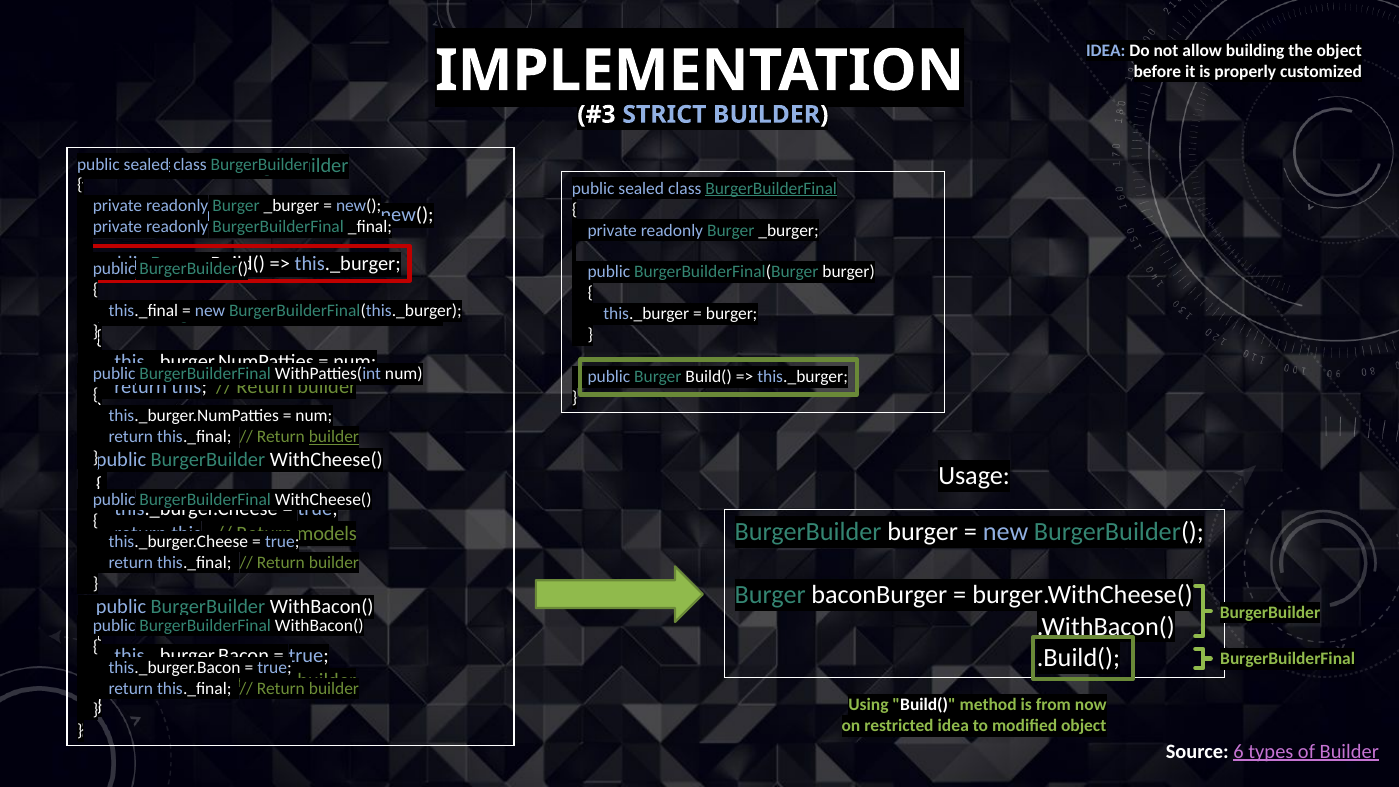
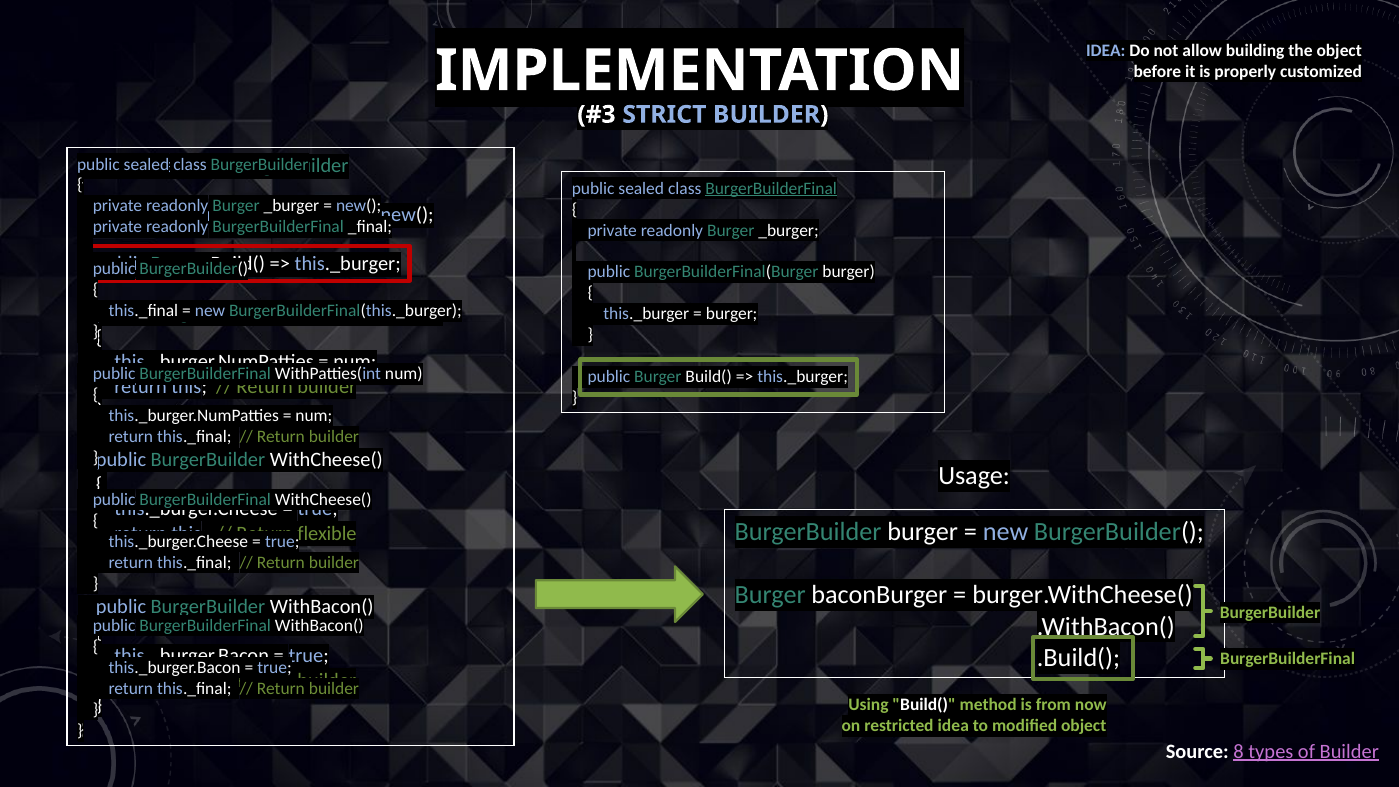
builder at (334, 437) underline: present -> none
models: models -> flexible
6: 6 -> 8
